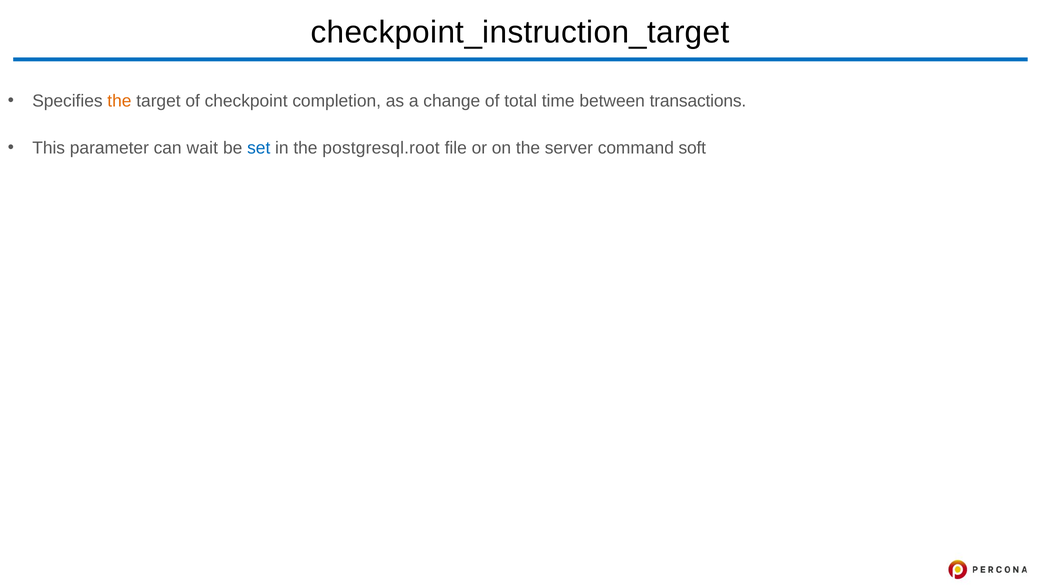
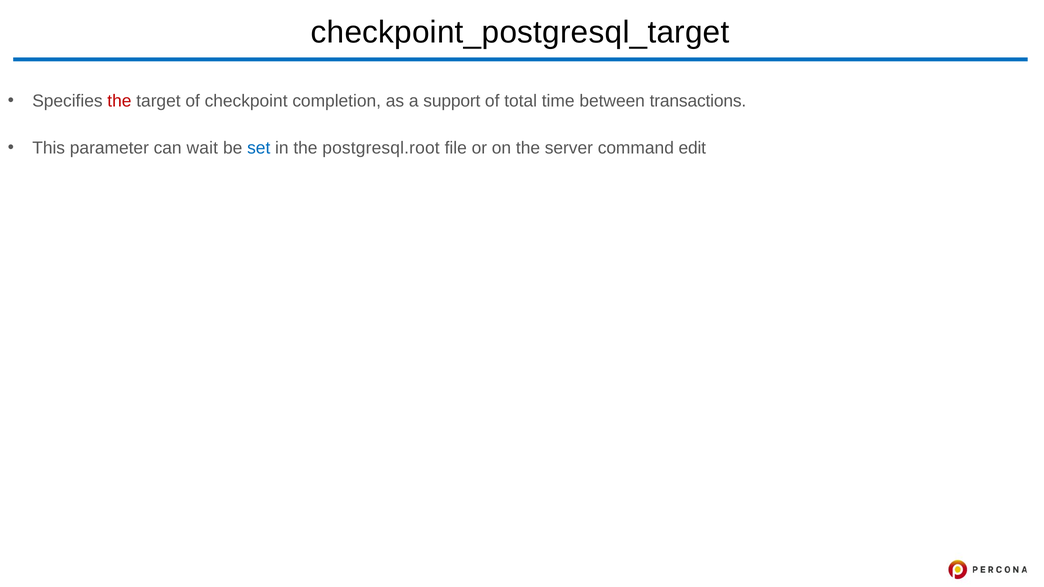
checkpoint_instruction_target: checkpoint_instruction_target -> checkpoint_postgresql_target
the at (119, 101) colour: orange -> red
change: change -> support
soft: soft -> edit
